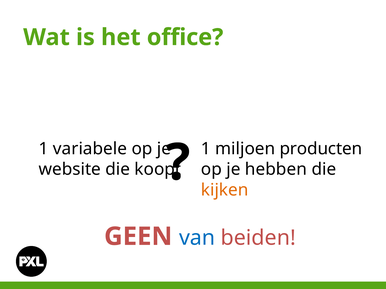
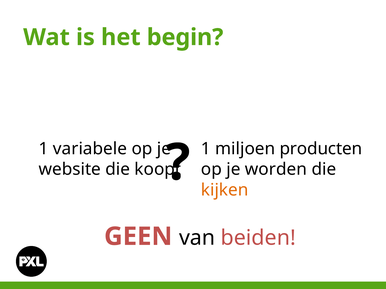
office: office -> begin
hebben: hebben -> worden
van colour: blue -> black
